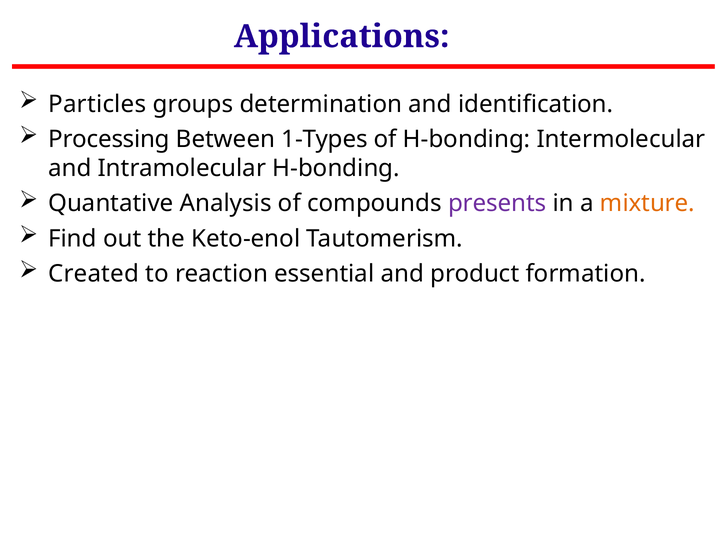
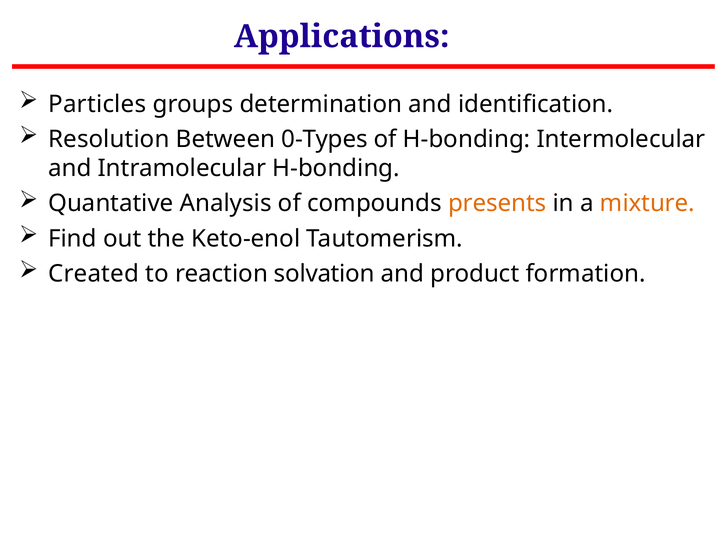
Processing: Processing -> Resolution
1-Types: 1-Types -> 0-Types
presents colour: purple -> orange
essential: essential -> solvation
